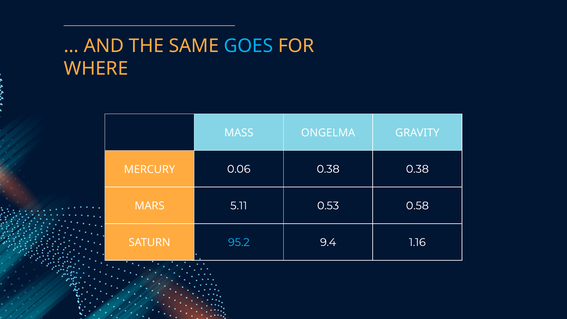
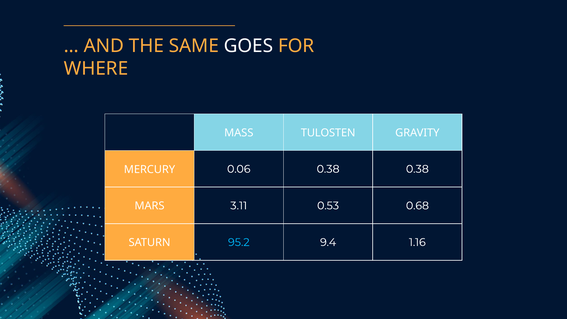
GOES colour: light blue -> white
ONGELMA: ONGELMA -> TULOSTEN
5.11: 5.11 -> 3.11
0.58: 0.58 -> 0.68
